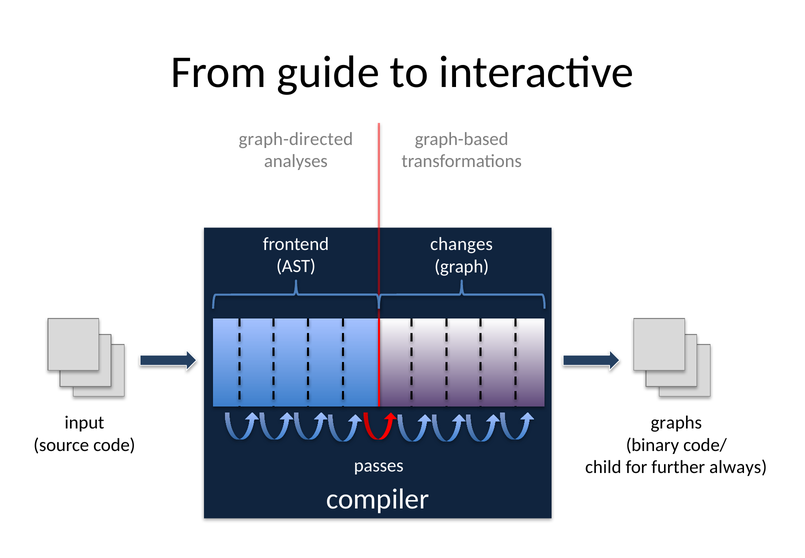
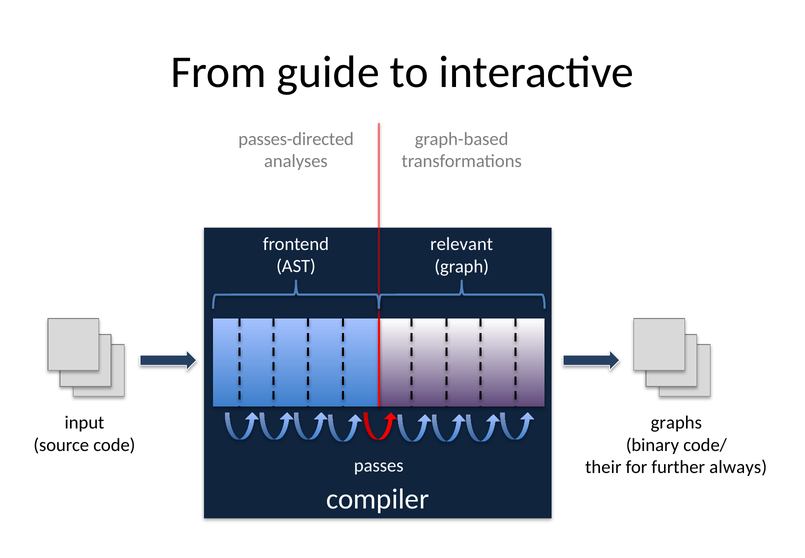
graph-directed: graph-directed -> passes-directed
changes: changes -> relevant
child: child -> their
